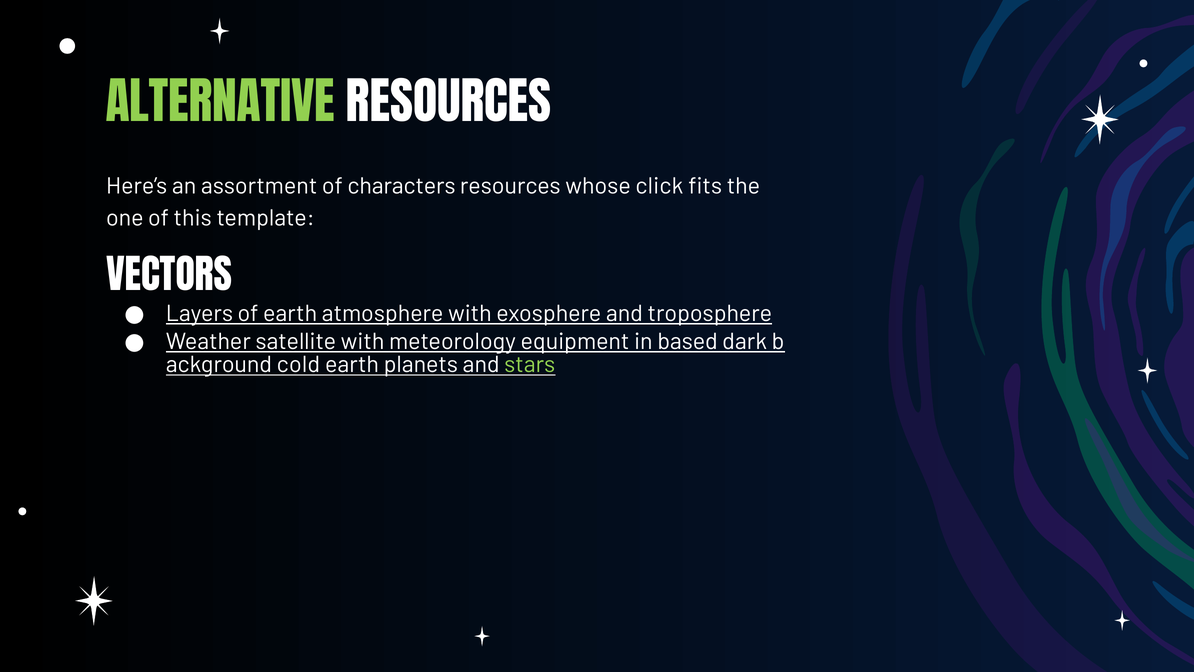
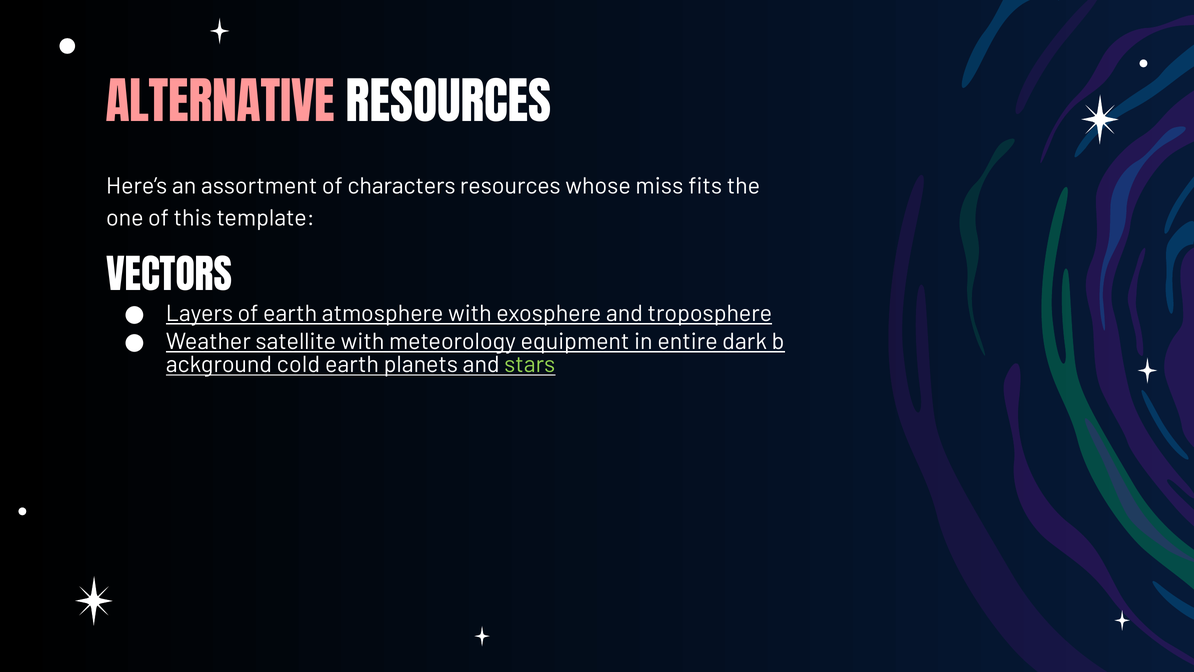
ALTERNATIVE colour: light green -> pink
click: click -> miss
based: based -> entire
